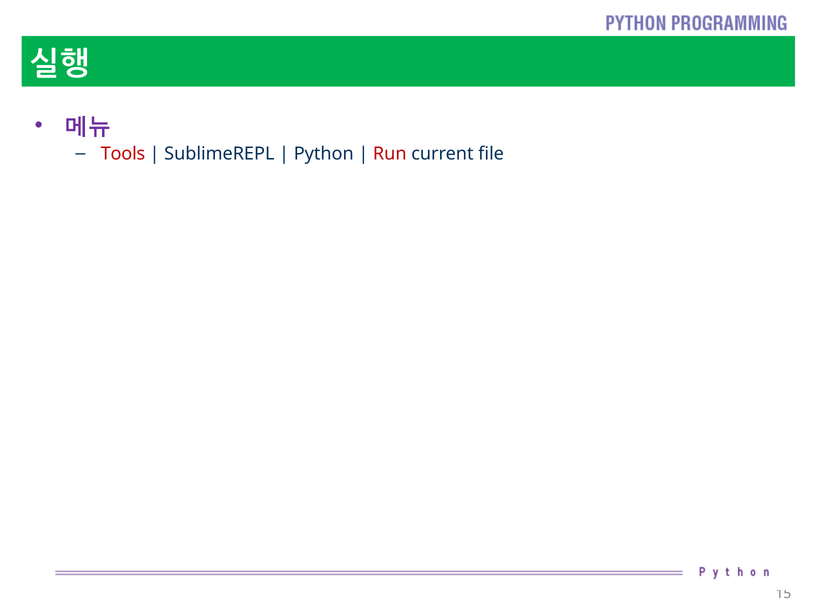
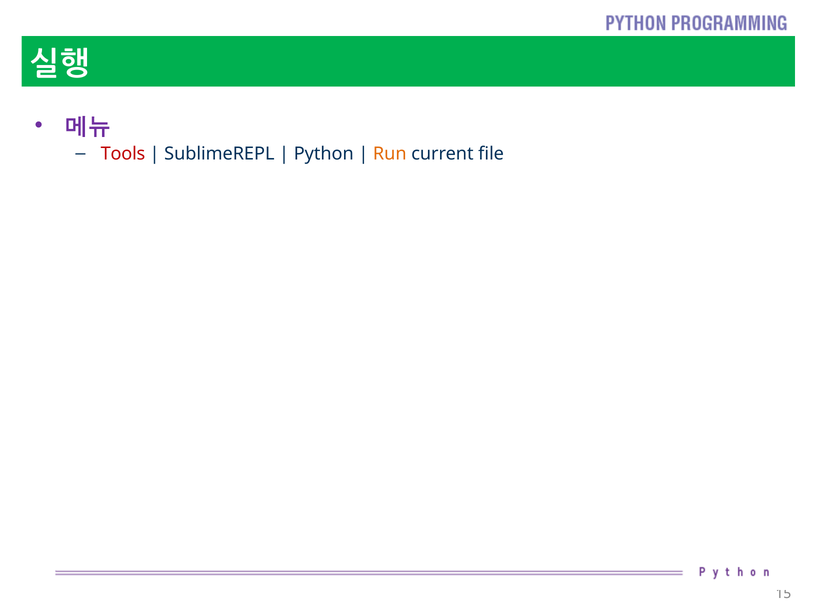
Run colour: red -> orange
